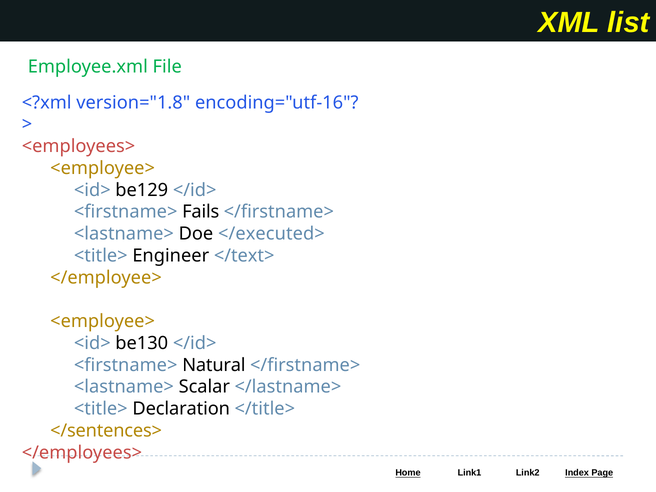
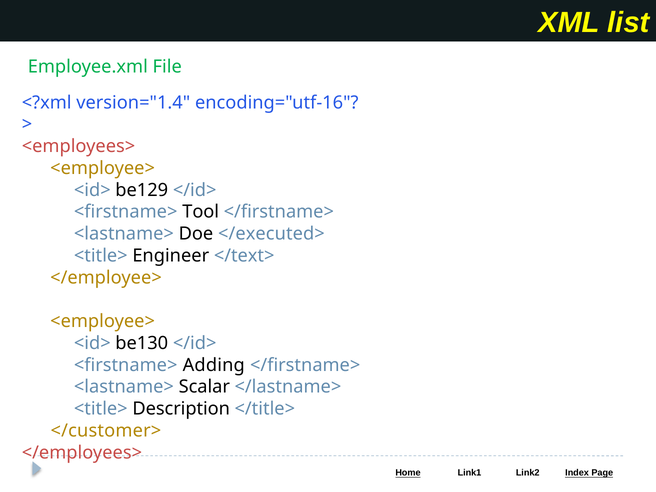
version="1.8: version="1.8 -> version="1.4
Fails: Fails -> Tool
Natural: Natural -> Adding
Declaration: Declaration -> Description
</sentences>: </sentences> -> </customer>
